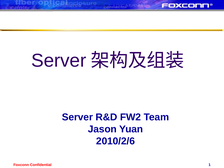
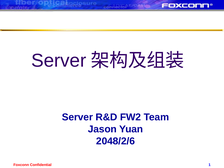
2010/2/6: 2010/2/6 -> 2048/2/6
